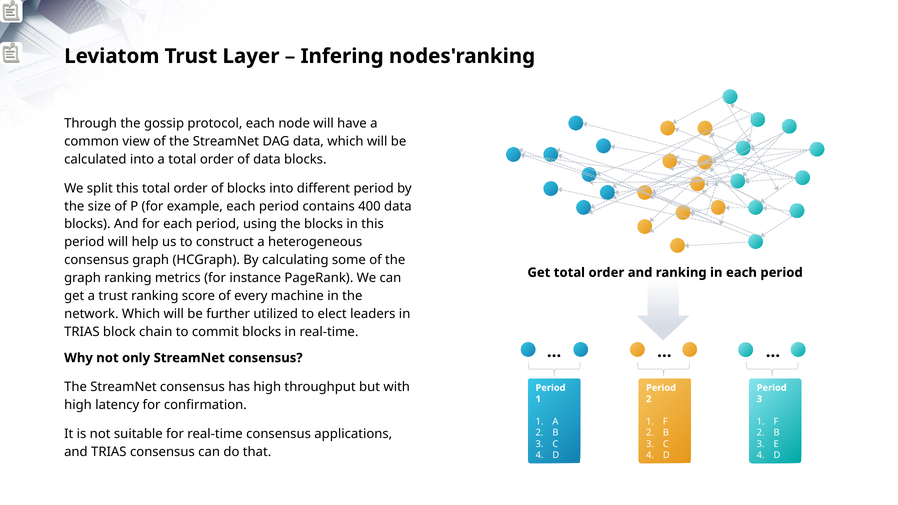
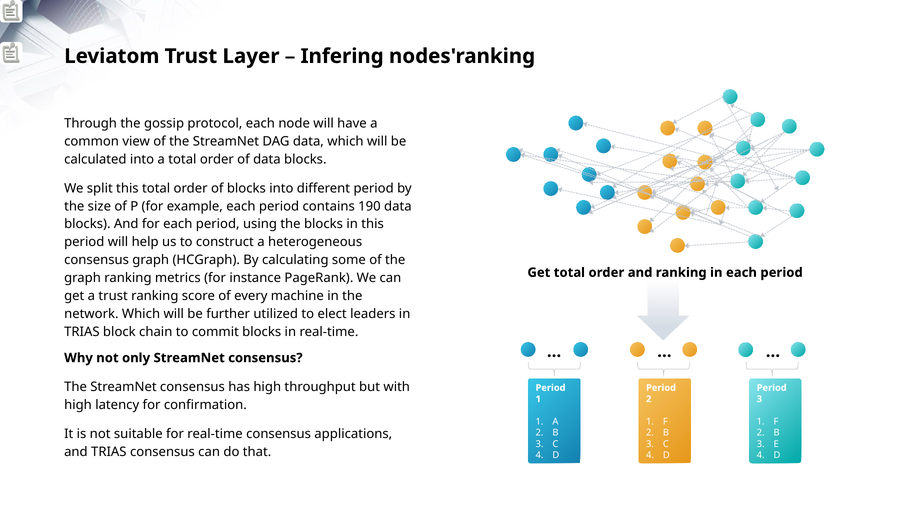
400: 400 -> 190
